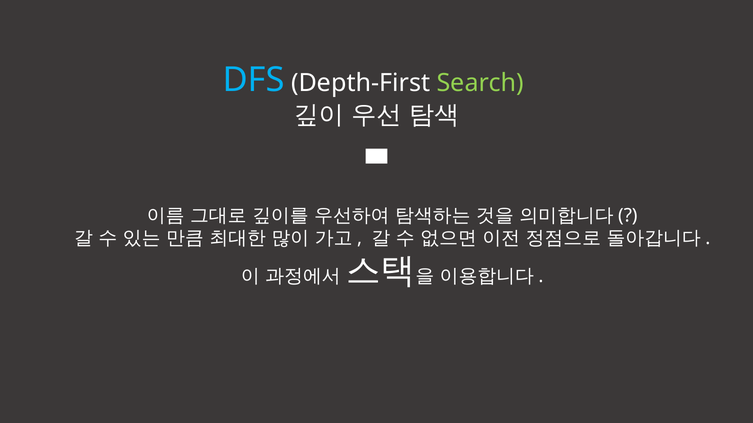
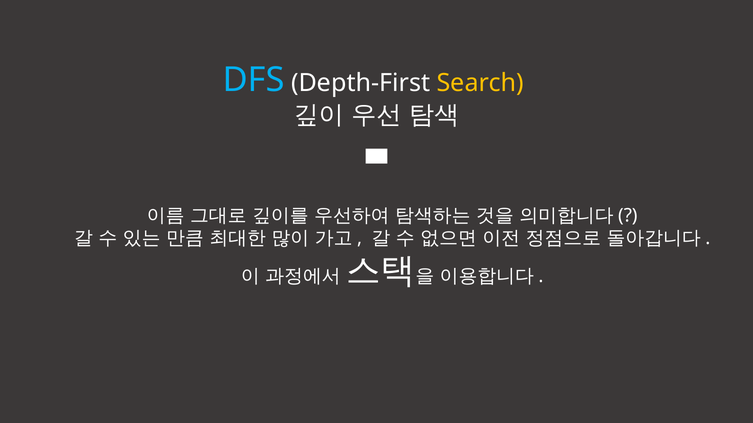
Search colour: light green -> yellow
